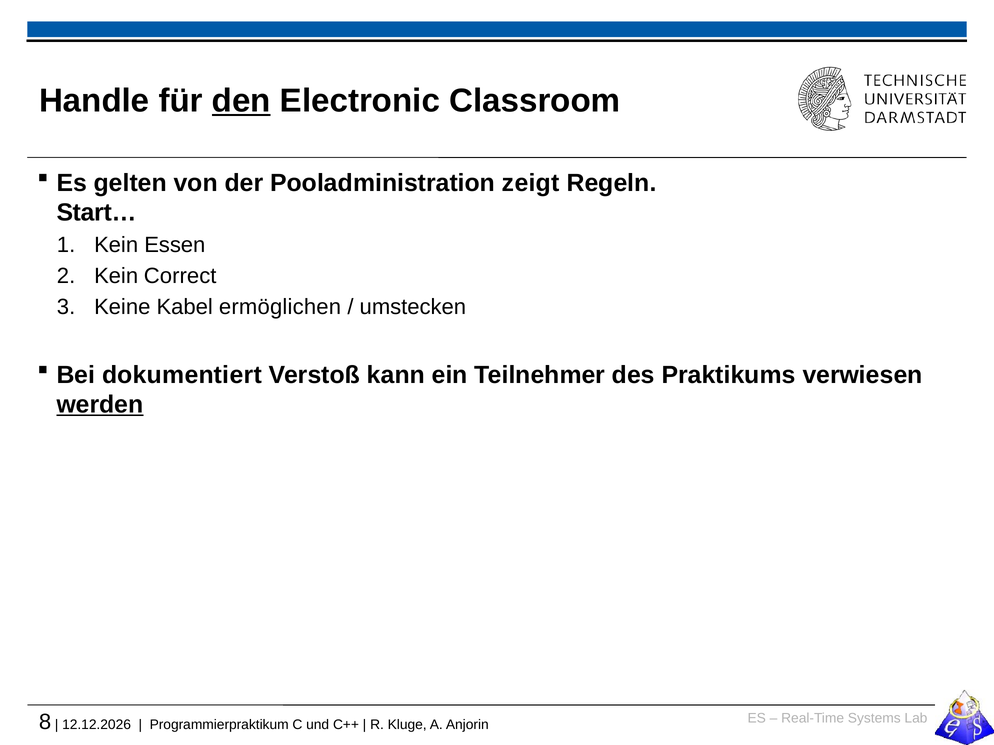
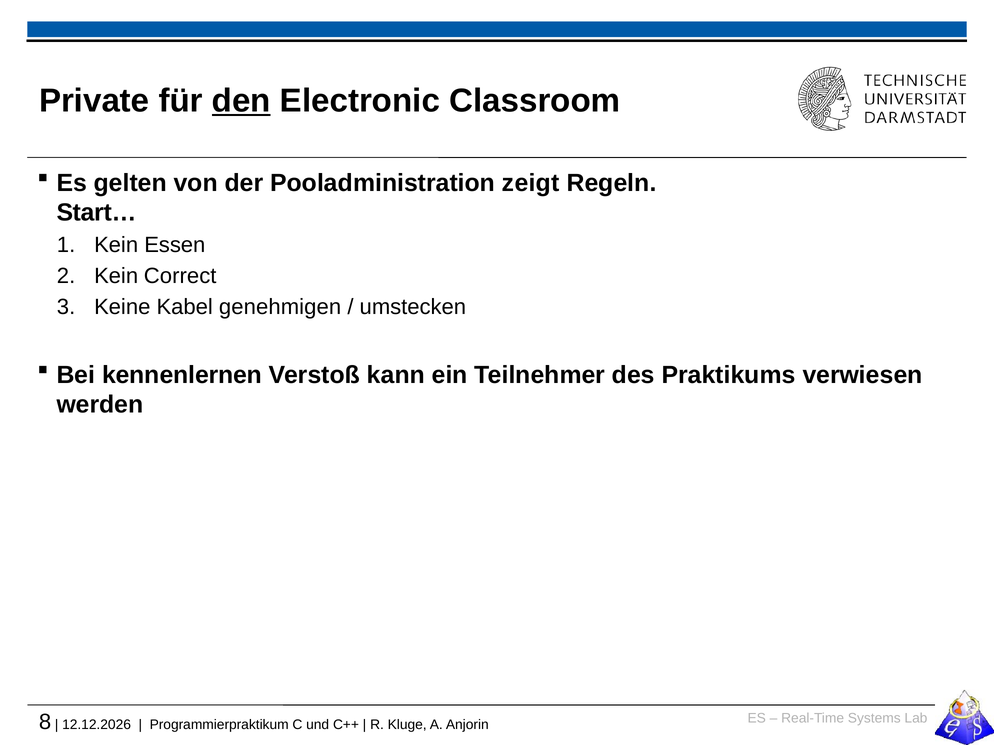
Handle: Handle -> Private
ermöglichen: ermöglichen -> genehmigen
dokumentiert: dokumentiert -> kennenlernen
werden underline: present -> none
